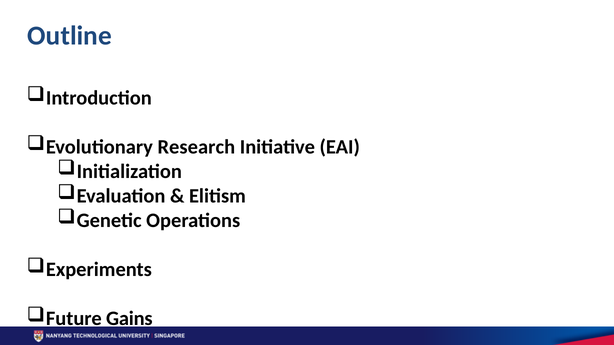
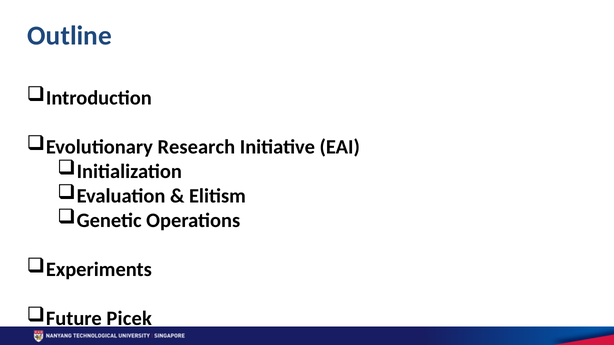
Gains: Gains -> Picek
